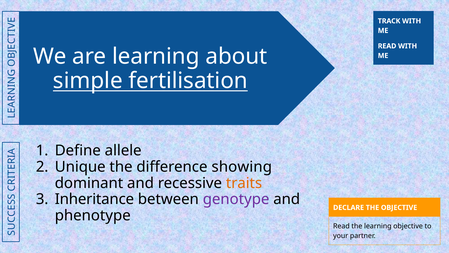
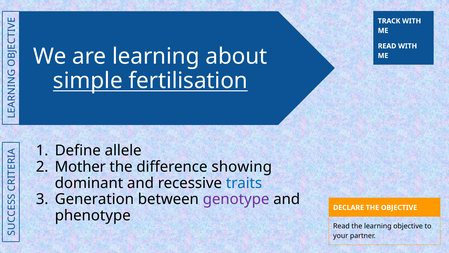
Unique: Unique -> Mother
traits colour: orange -> blue
Inheritance: Inheritance -> Generation
